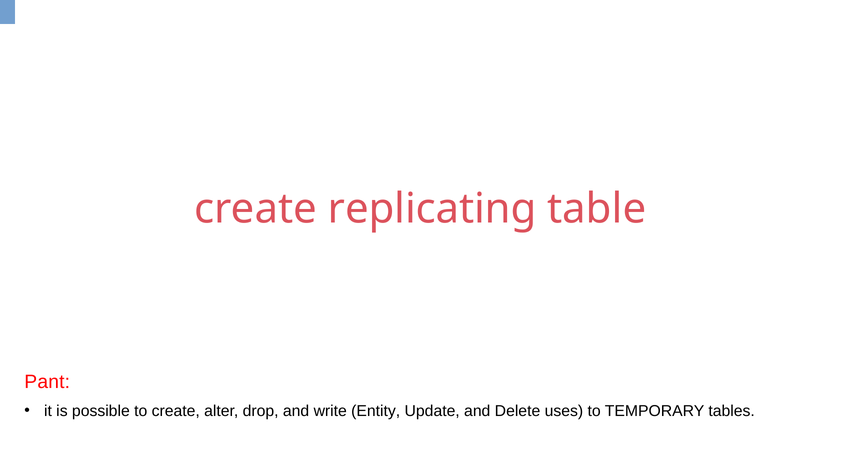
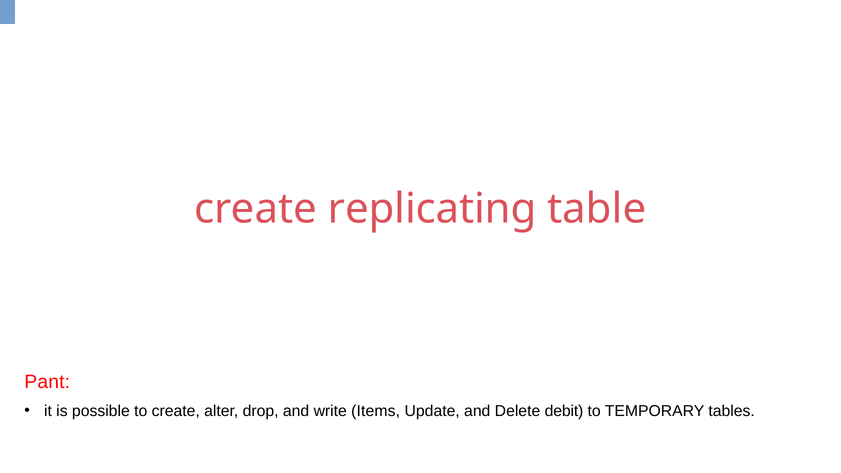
Entity: Entity -> Items
uses: uses -> debit
